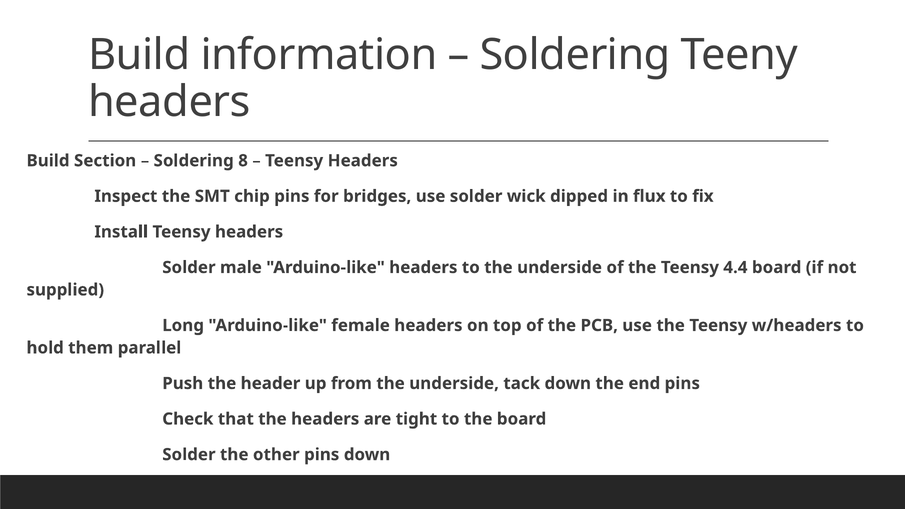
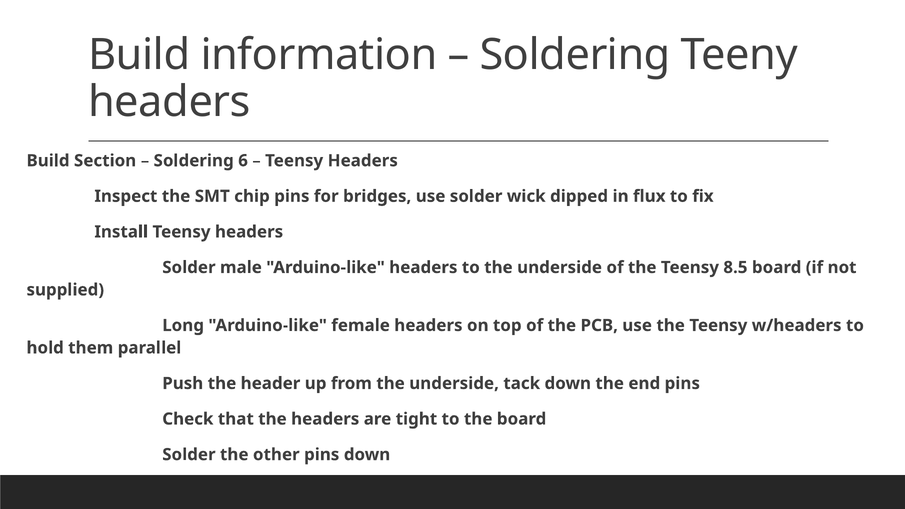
8: 8 -> 6
4.4: 4.4 -> 8.5
